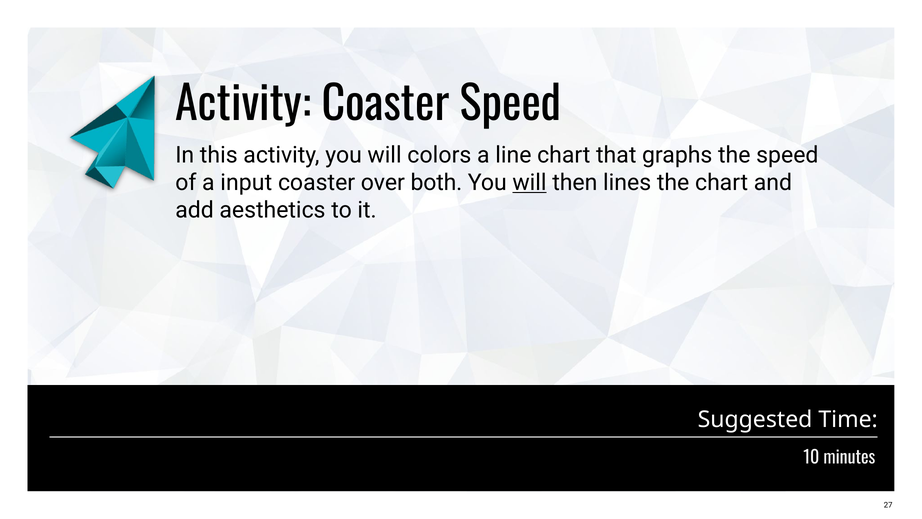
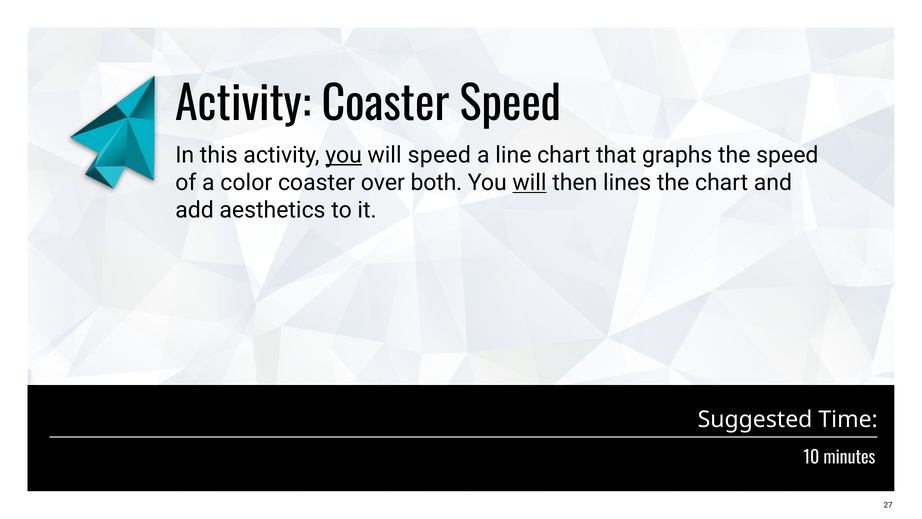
you at (344, 155) underline: none -> present
will colors: colors -> speed
input: input -> color
